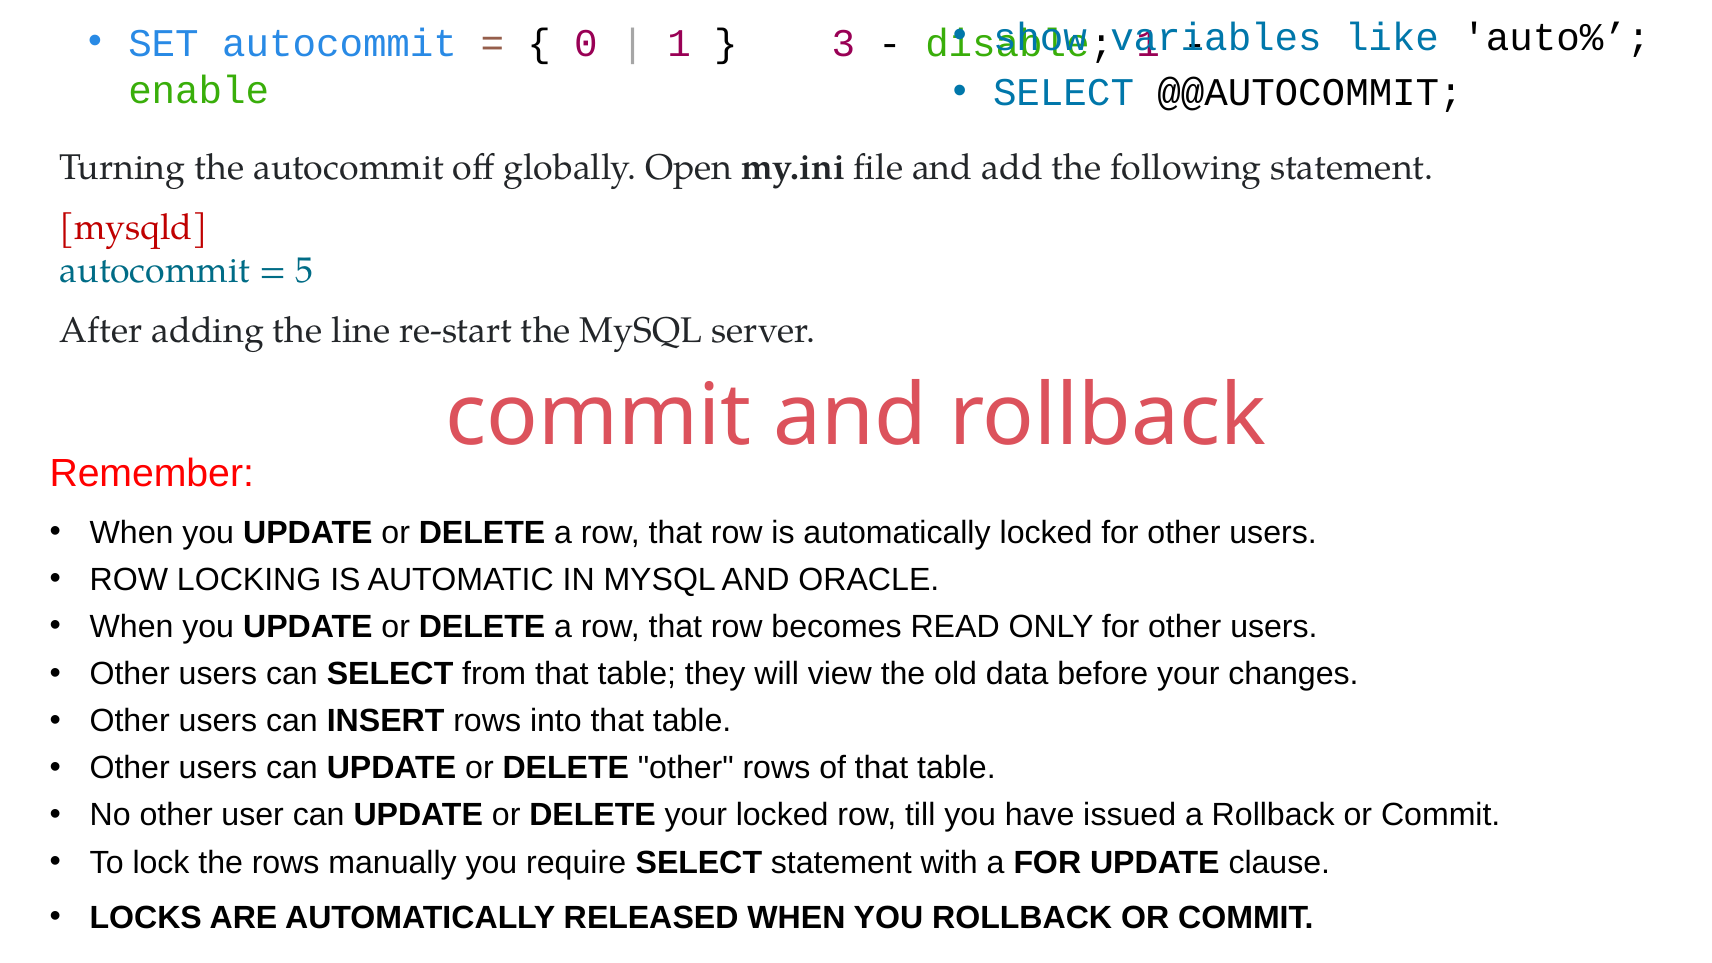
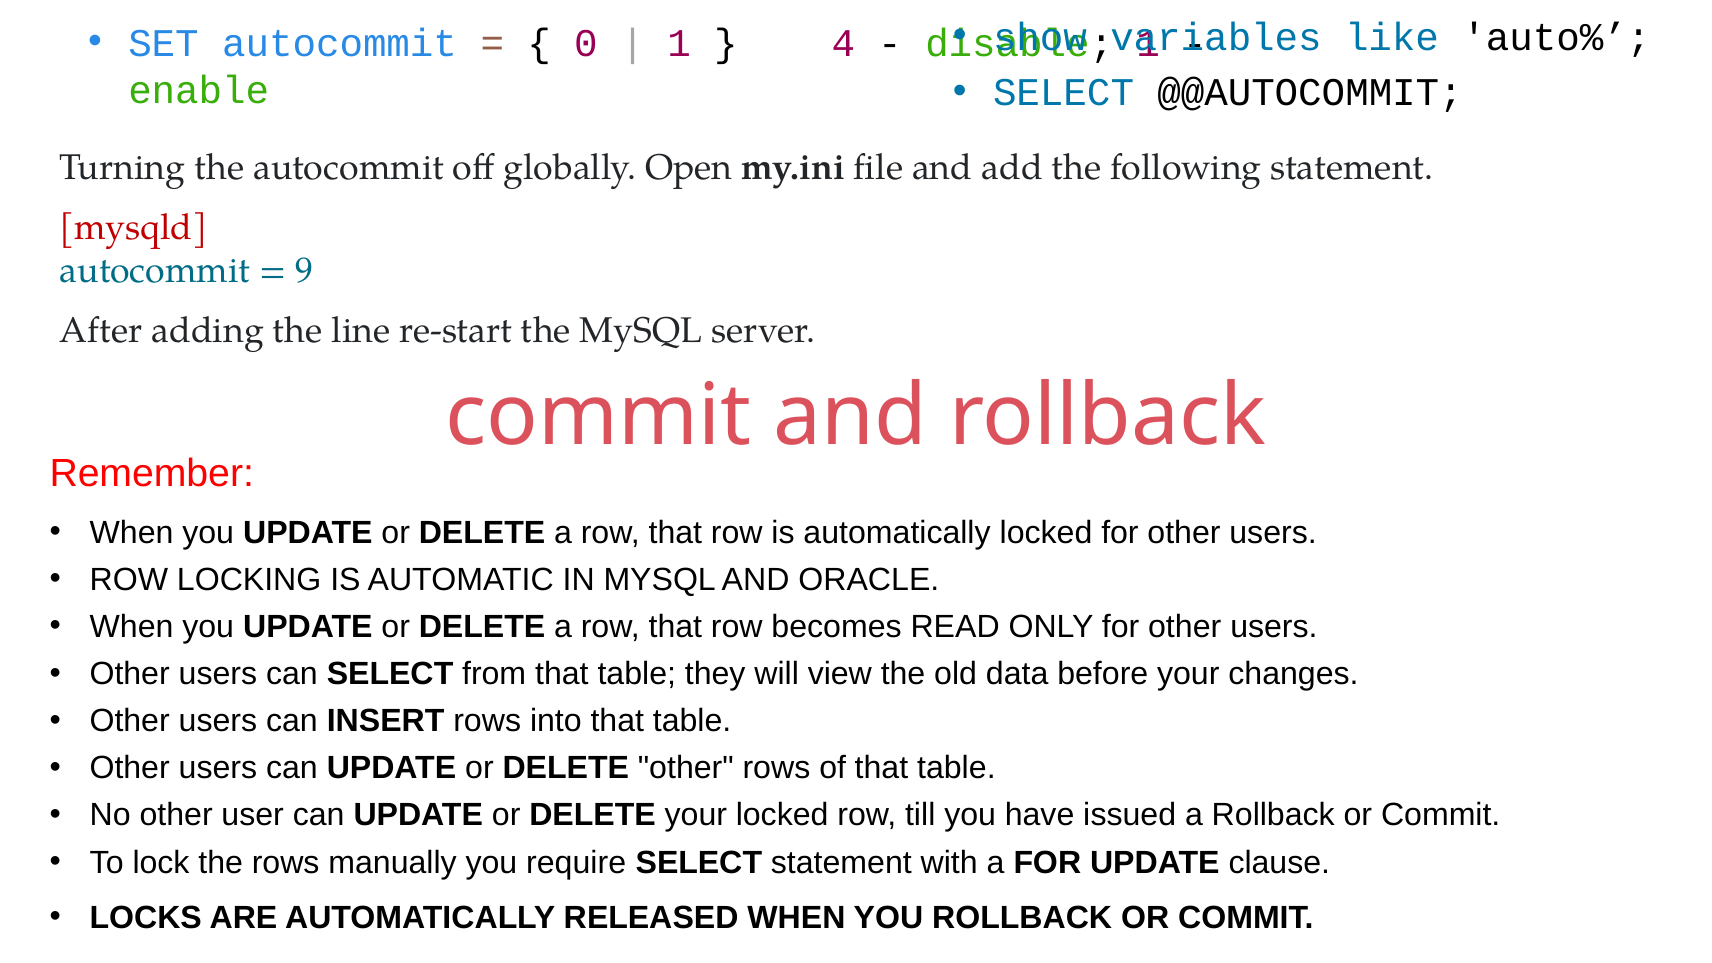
3: 3 -> 4
5: 5 -> 9
